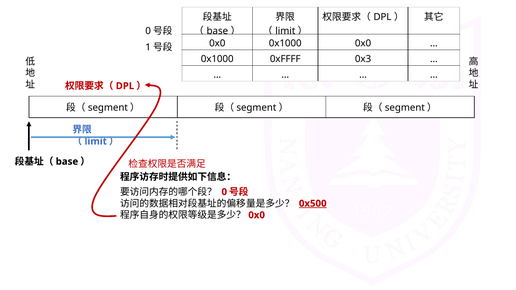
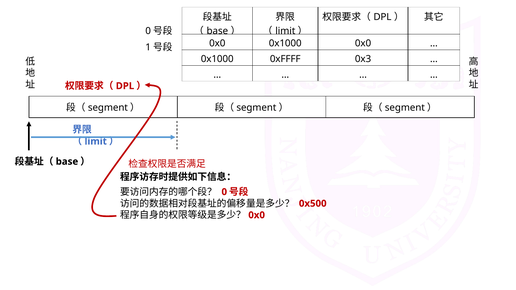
0x500 underline: present -> none
